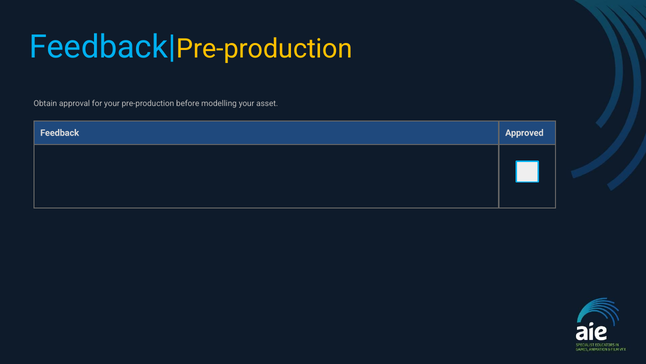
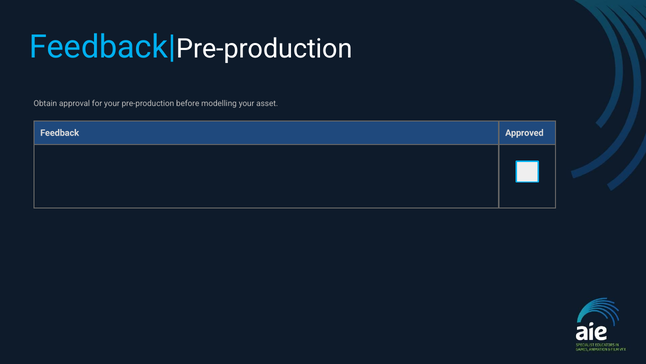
Pre-production at (264, 49) colour: yellow -> white
